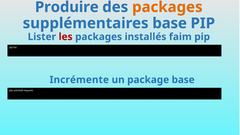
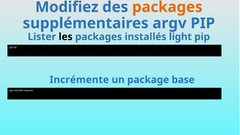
Produire: Produire -> Modifiez
supplémentaires base: base -> argv
les colour: red -> black
faim: faim -> light
